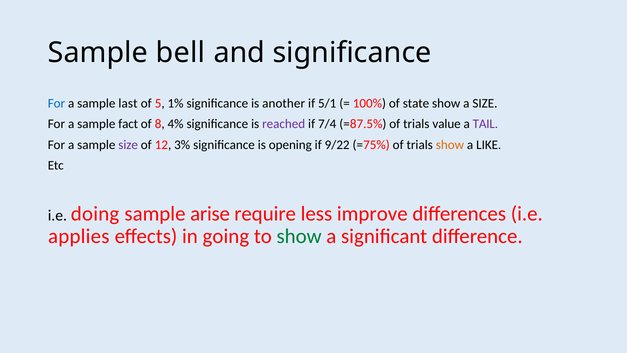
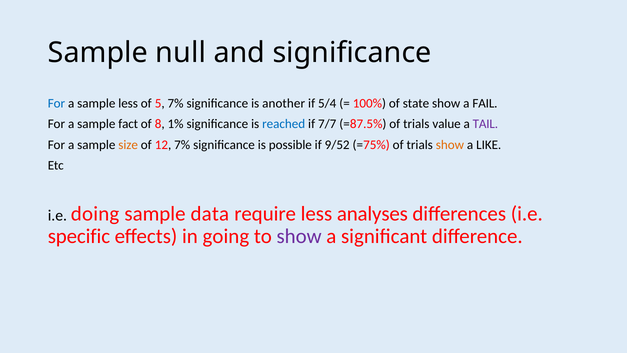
bell: bell -> null
sample last: last -> less
5 1%: 1% -> 7%
5/1: 5/1 -> 5/4
a SIZE: SIZE -> FAIL
4%: 4% -> 1%
reached colour: purple -> blue
7/4: 7/4 -> 7/7
size at (128, 145) colour: purple -> orange
12 3%: 3% -> 7%
opening: opening -> possible
9/22: 9/22 -> 9/52
arise: arise -> data
improve: improve -> analyses
applies: applies -> specific
show at (299, 236) colour: green -> purple
